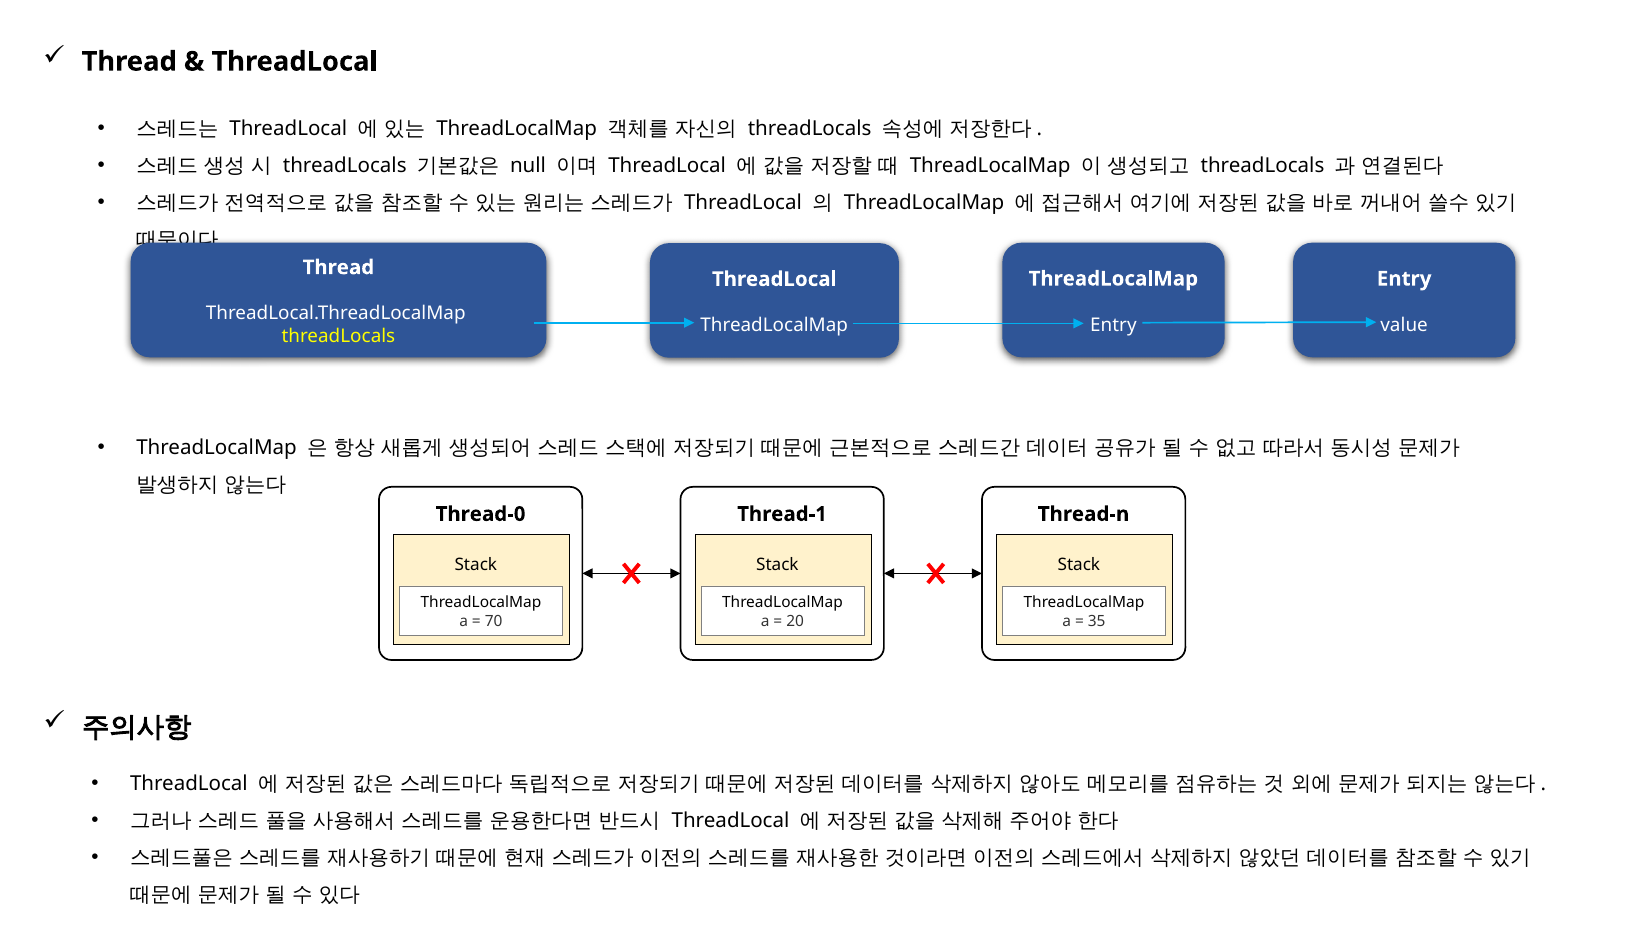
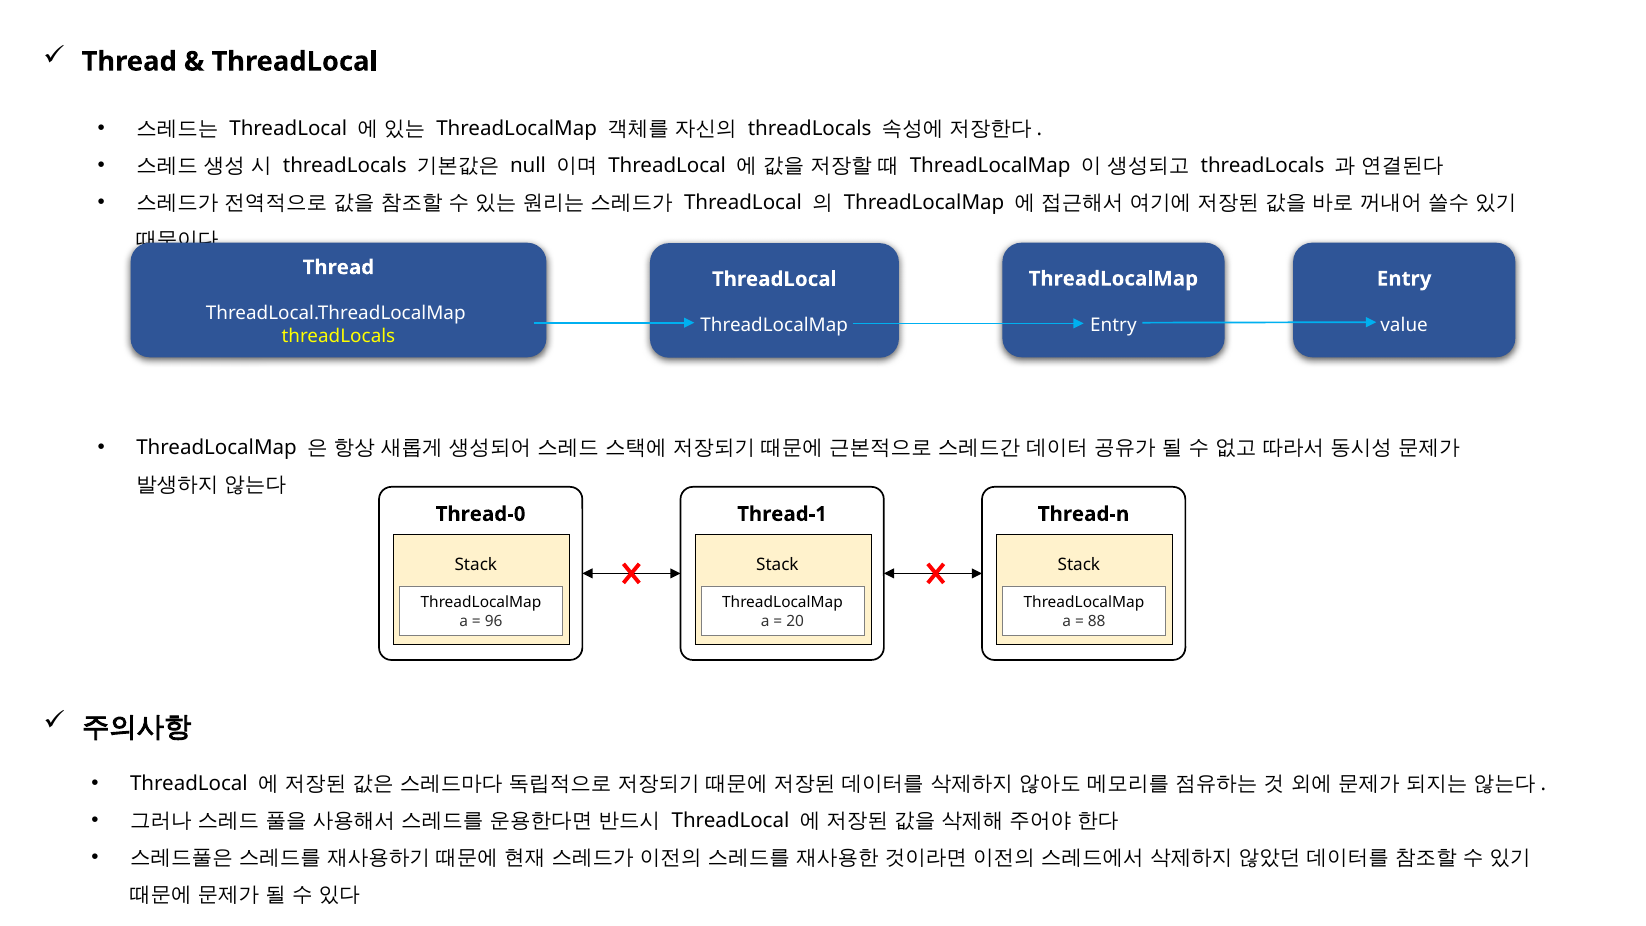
70: 70 -> 96
35: 35 -> 88
